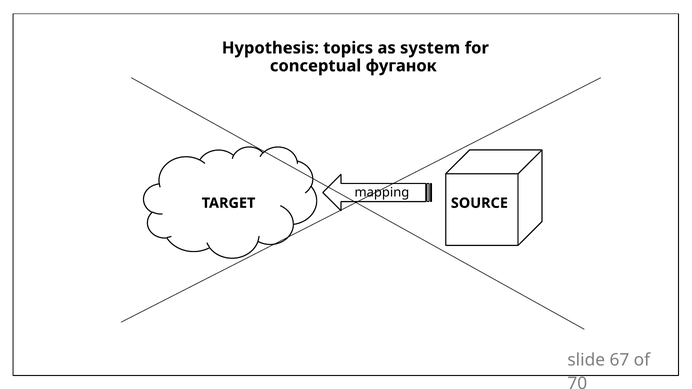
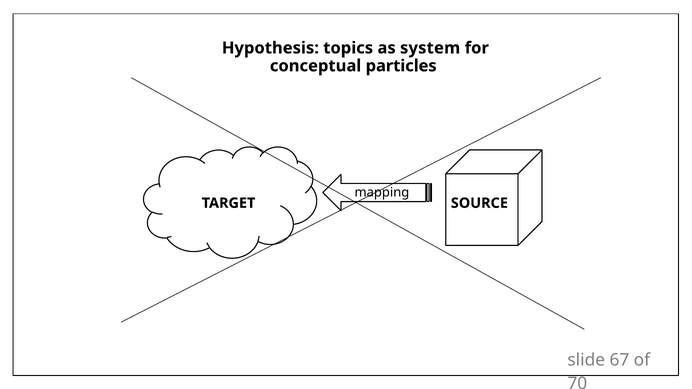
фуганок: фуганок -> particles
